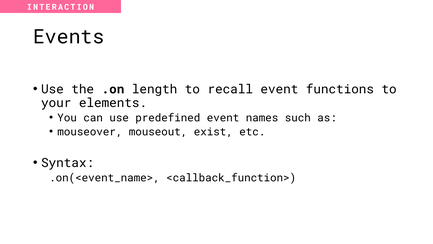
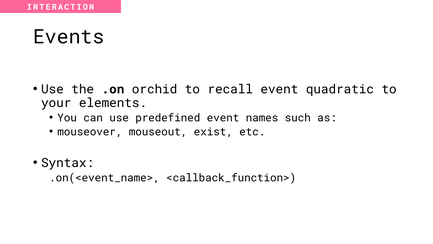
length: length -> orchid
functions: functions -> quadratic
